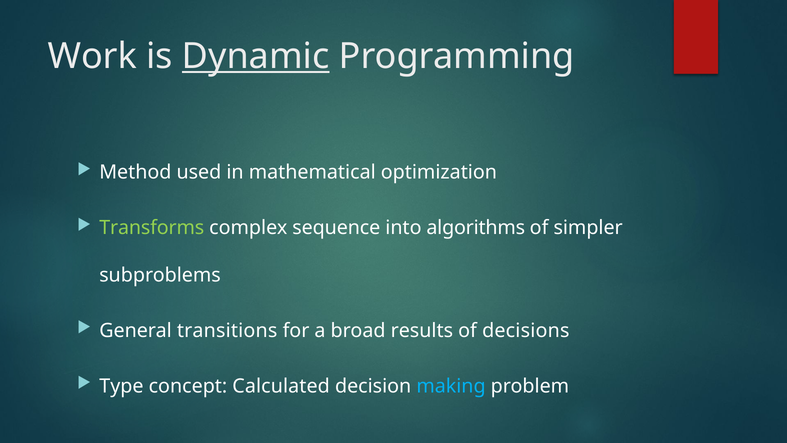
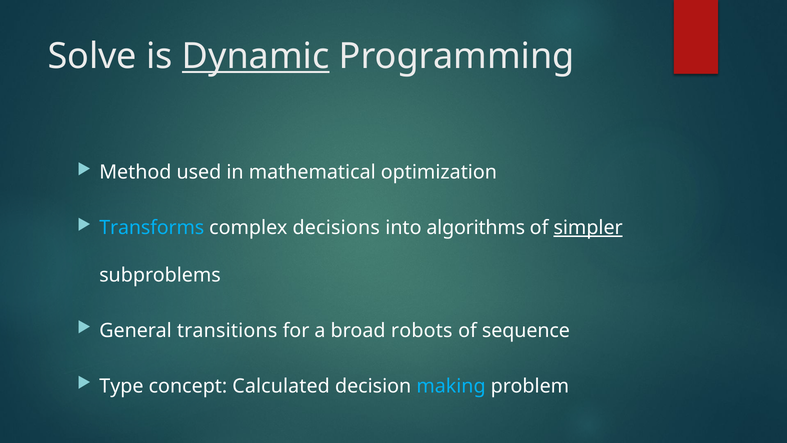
Work: Work -> Solve
Transforms colour: light green -> light blue
sequence: sequence -> decisions
simpler underline: none -> present
results: results -> robots
decisions: decisions -> sequence
